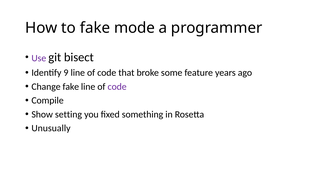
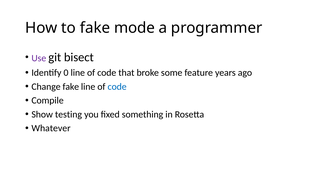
9: 9 -> 0
code at (117, 87) colour: purple -> blue
setting: setting -> testing
Unusually: Unusually -> Whatever
